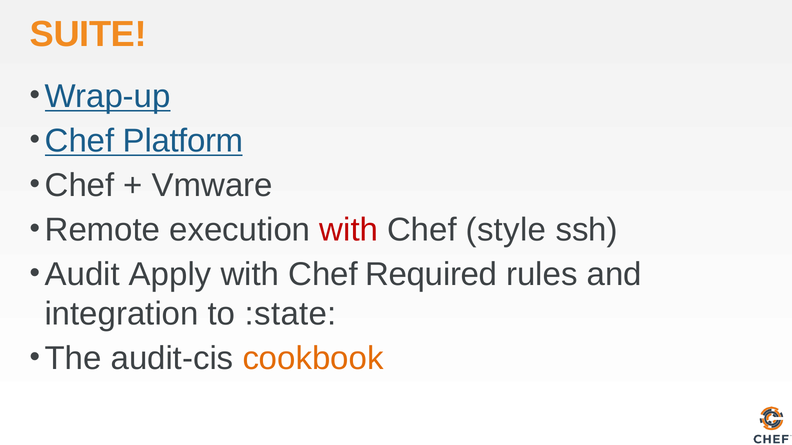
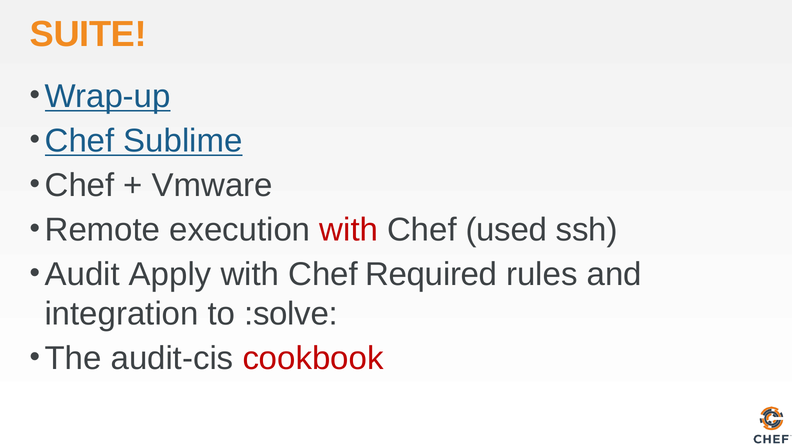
Platform: Platform -> Sublime
style: style -> used
:state: :state -> :solve
cookbook colour: orange -> red
